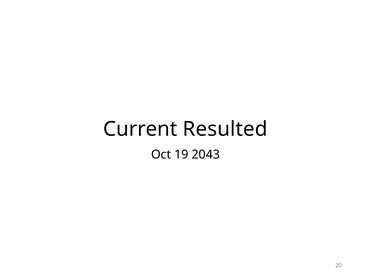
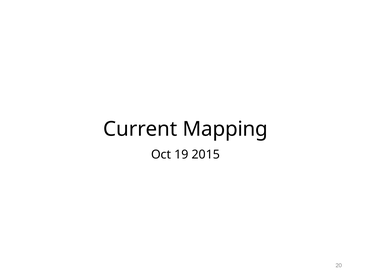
Resulted: Resulted -> Mapping
2043: 2043 -> 2015
